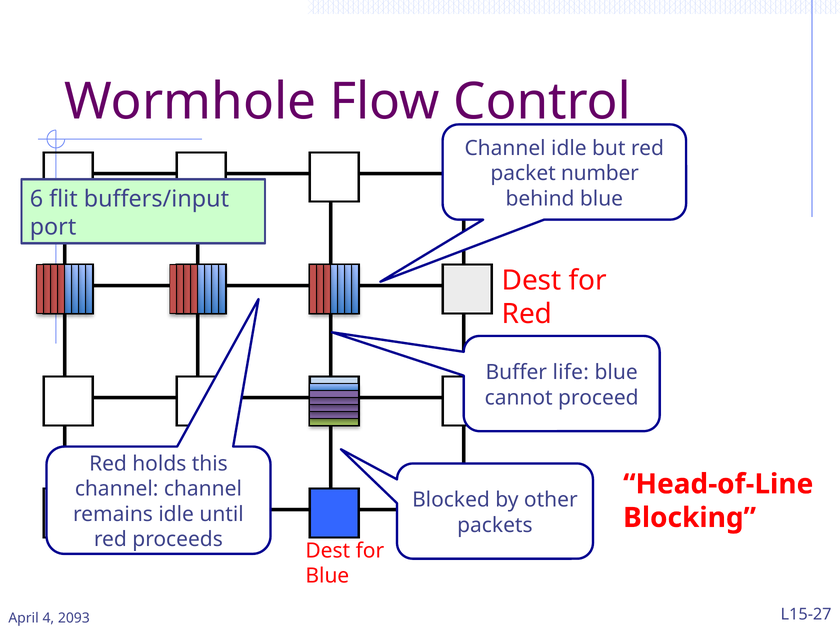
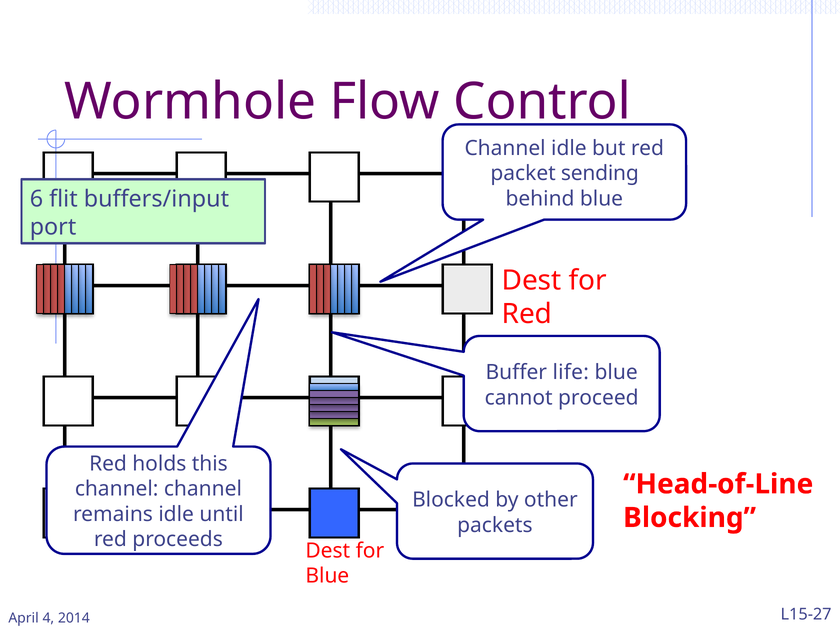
number: number -> sending
2093: 2093 -> 2014
